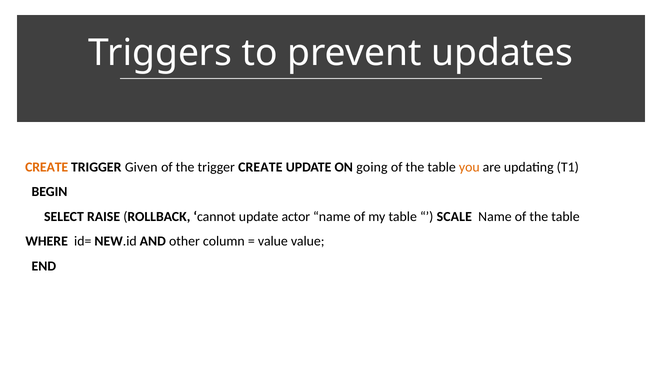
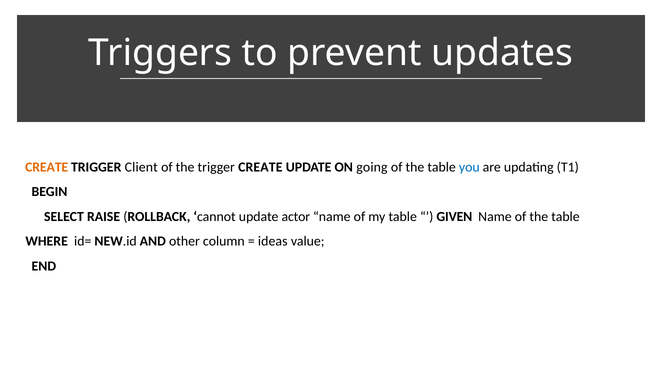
Given: Given -> Client
you colour: orange -> blue
SCALE: SCALE -> GIVEN
value at (273, 242): value -> ideas
